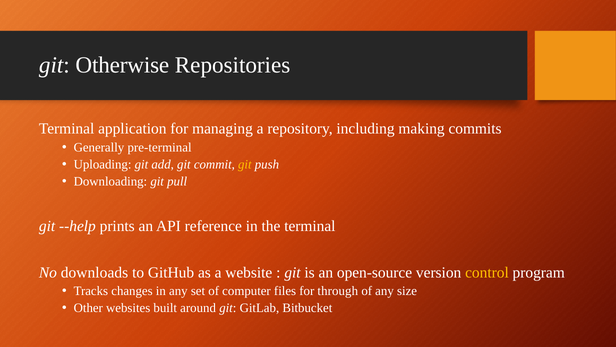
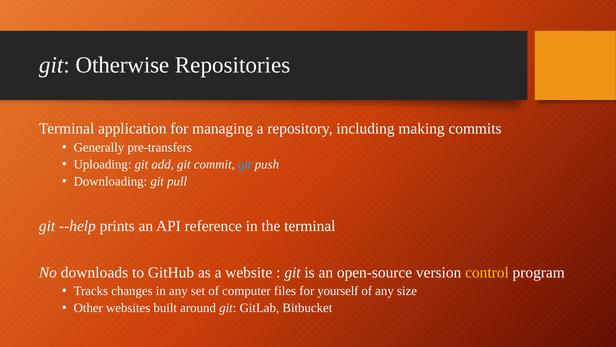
pre-terminal: pre-terminal -> pre-transfers
git at (245, 164) colour: yellow -> light blue
through: through -> yourself
